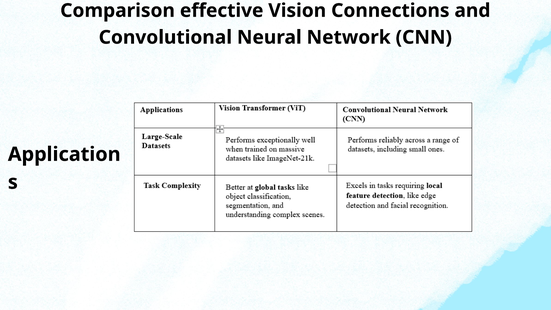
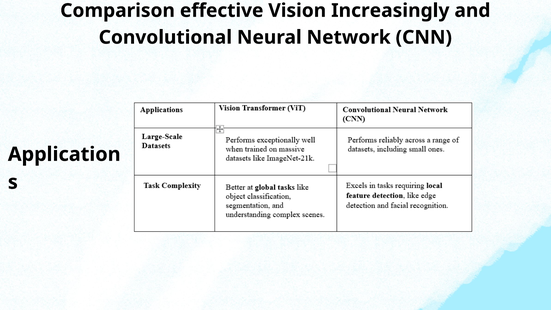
Connections: Connections -> Increasingly
